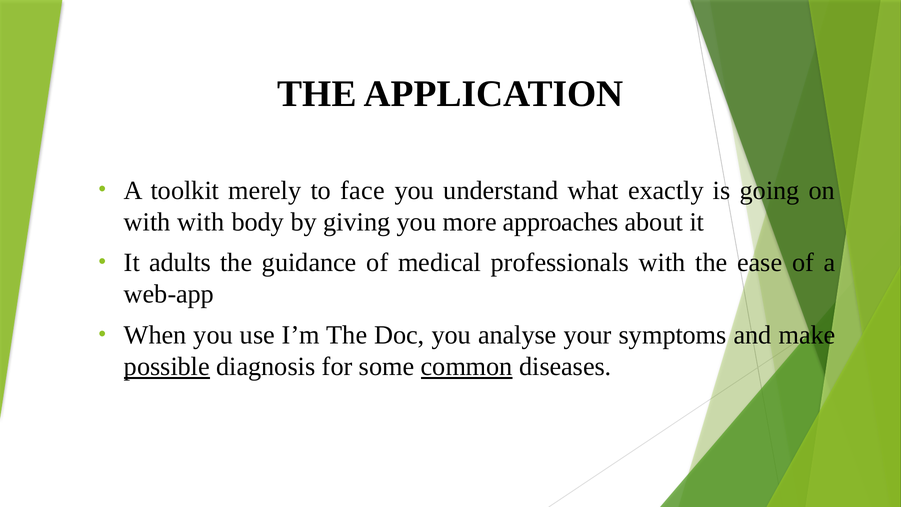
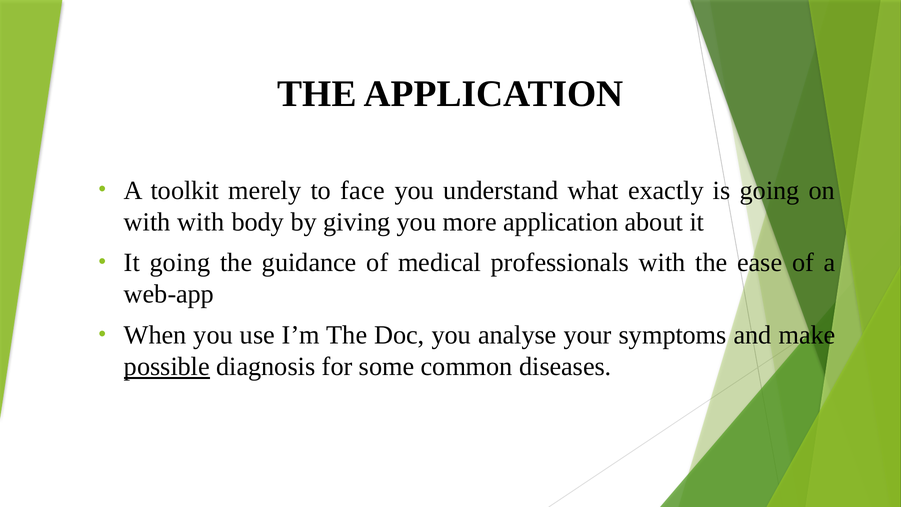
more approaches: approaches -> application
It adults: adults -> going
common underline: present -> none
